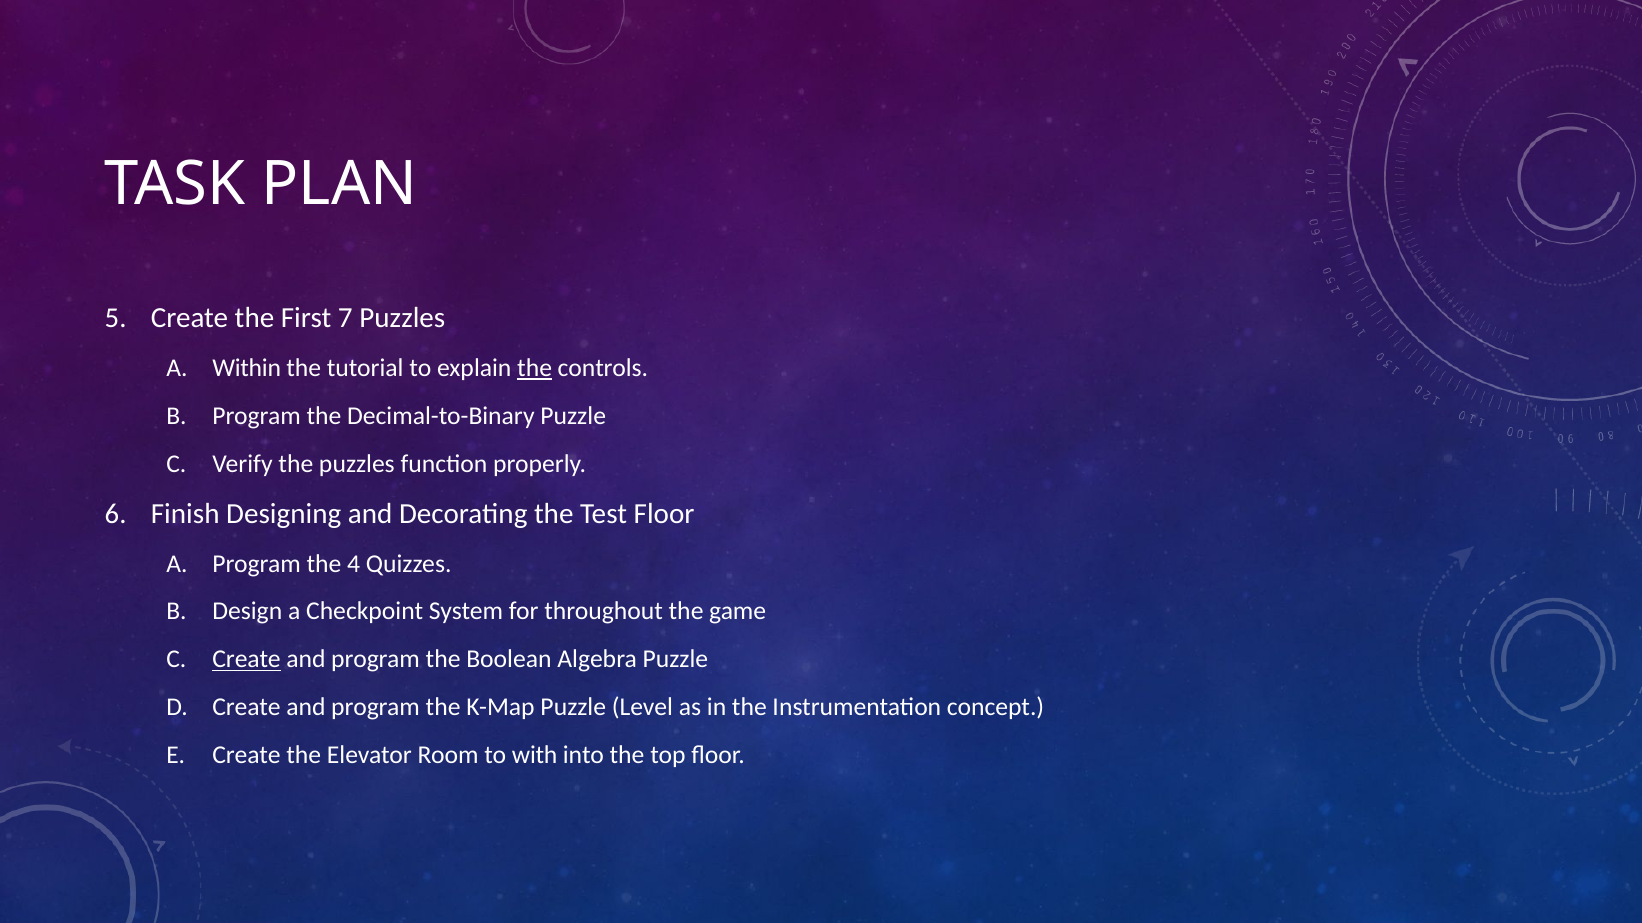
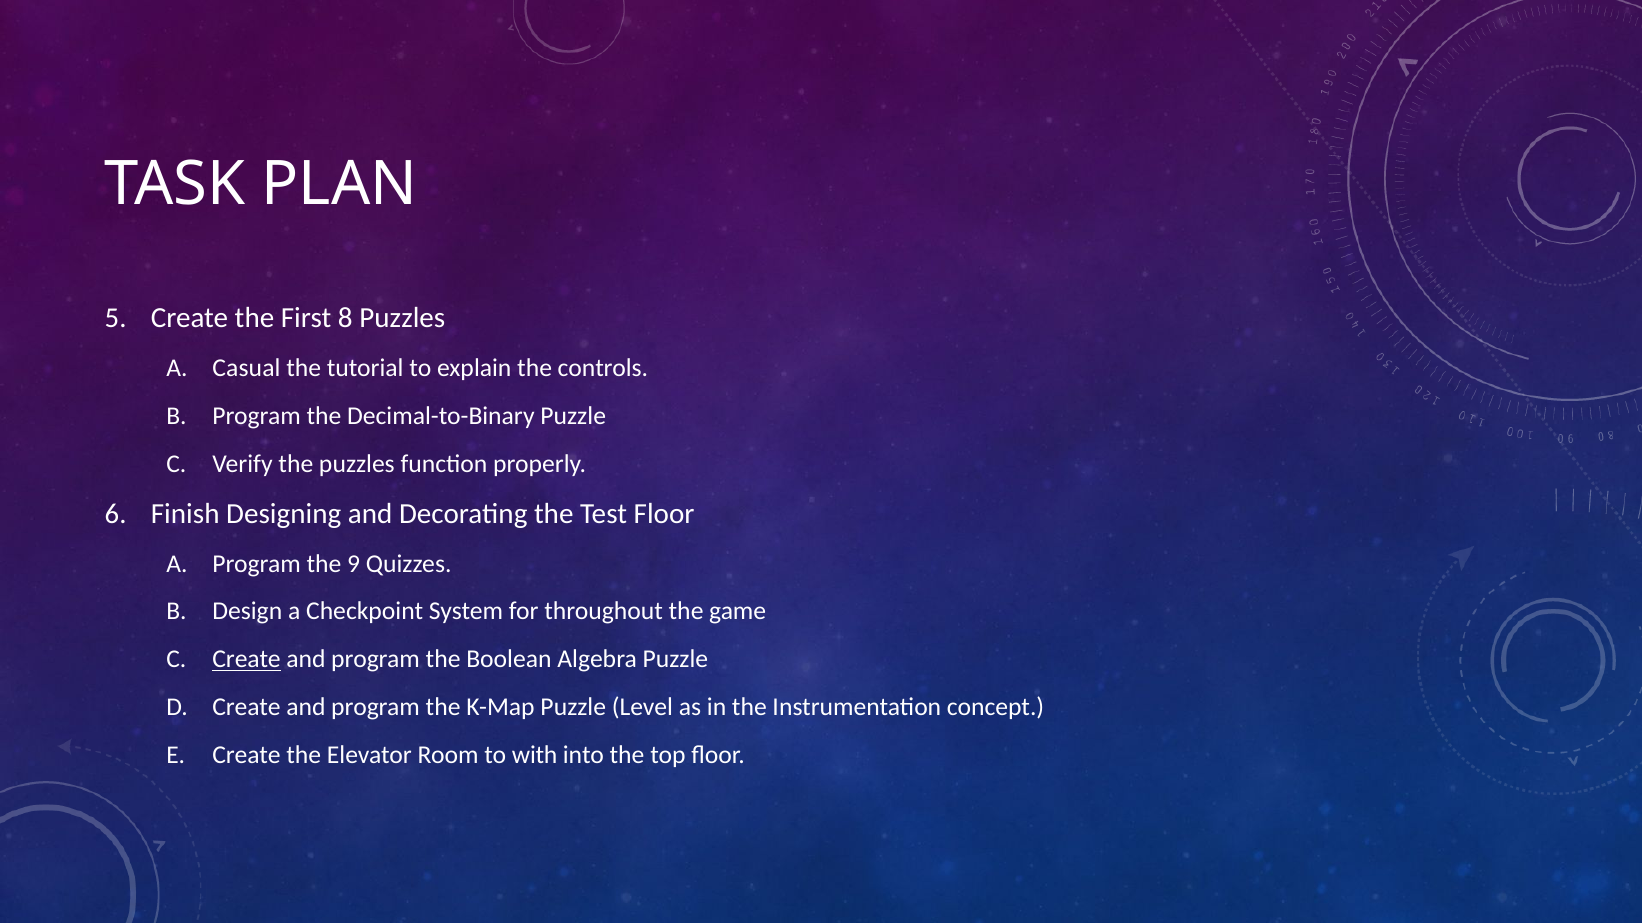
7: 7 -> 8
Within: Within -> Casual
the at (535, 368) underline: present -> none
4: 4 -> 9
